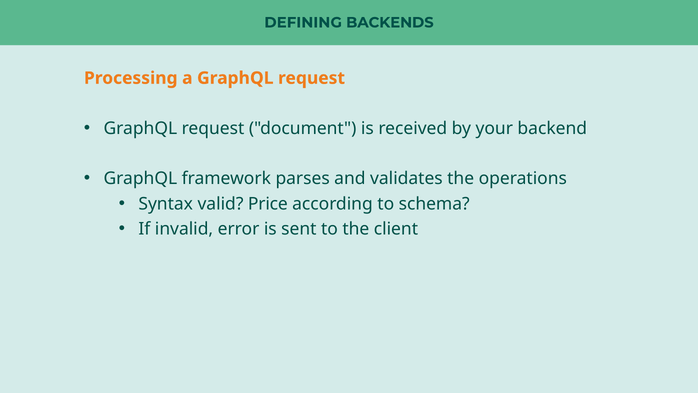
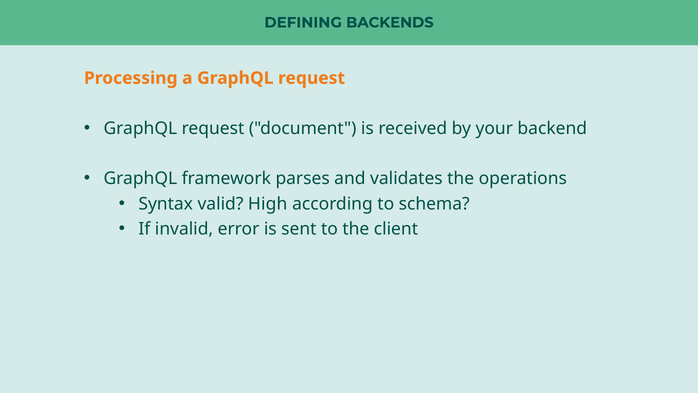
Price: Price -> High
